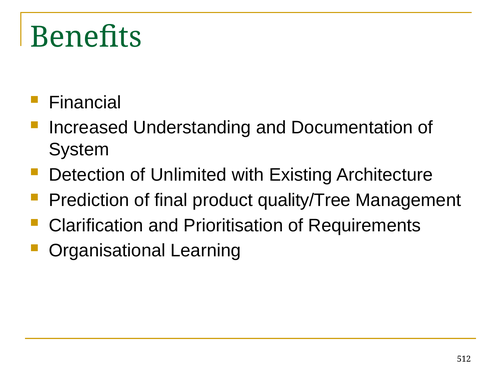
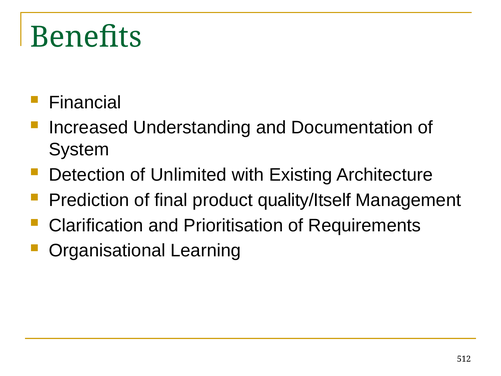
quality/Tree: quality/Tree -> quality/Itself
